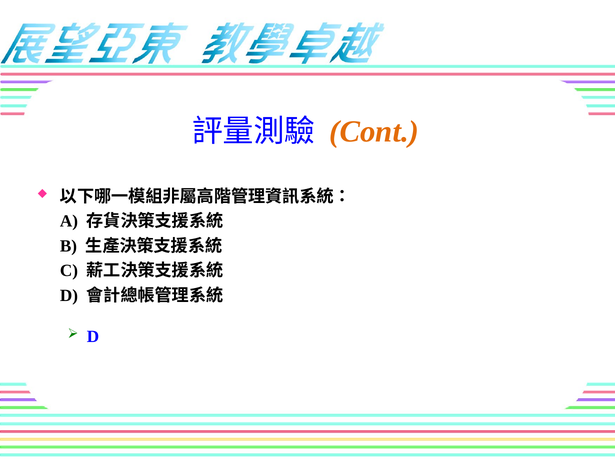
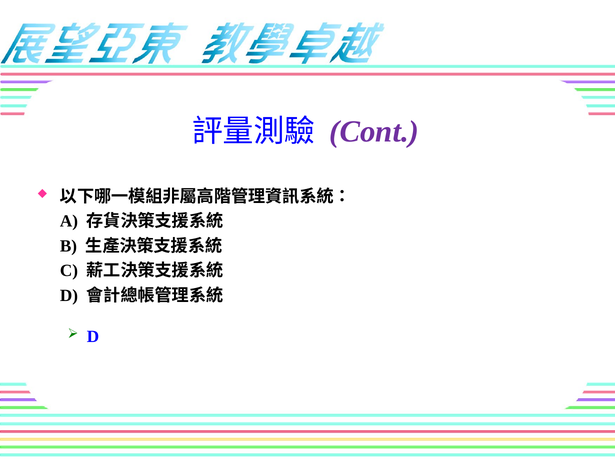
Cont colour: orange -> purple
